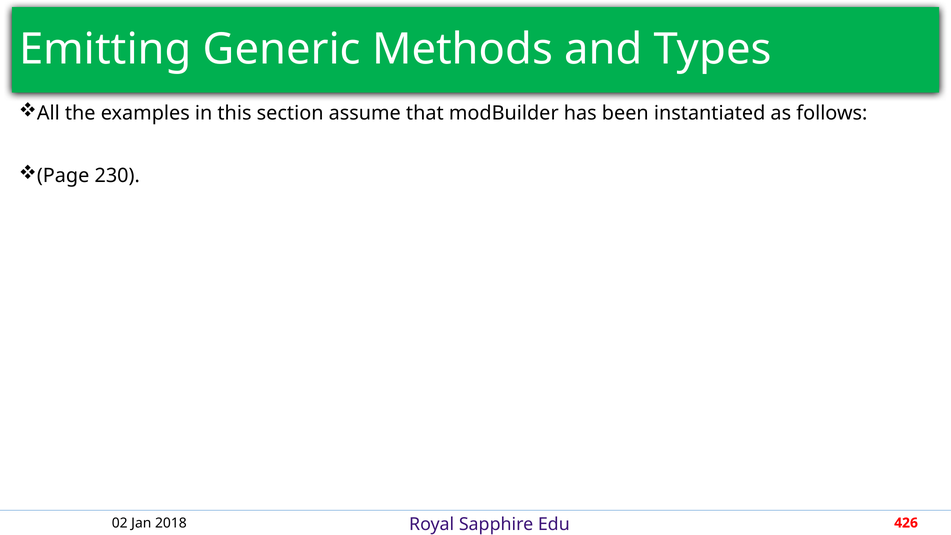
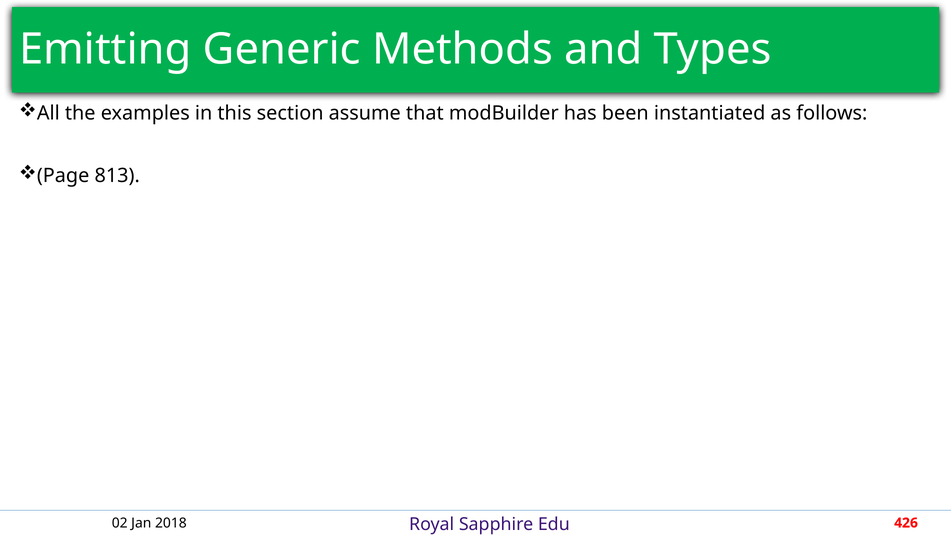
230: 230 -> 813
